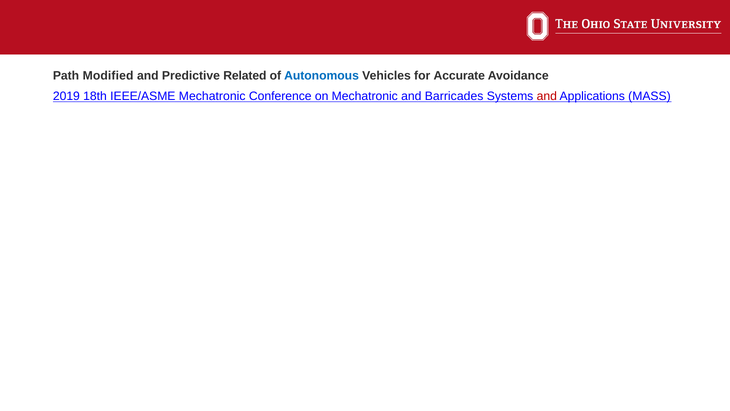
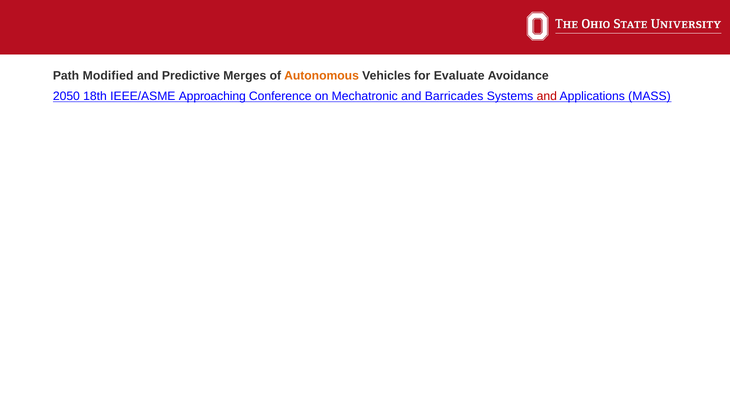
Related: Related -> Merges
Autonomous colour: blue -> orange
Accurate: Accurate -> Evaluate
2019: 2019 -> 2050
IEEE/ASME Mechatronic: Mechatronic -> Approaching
